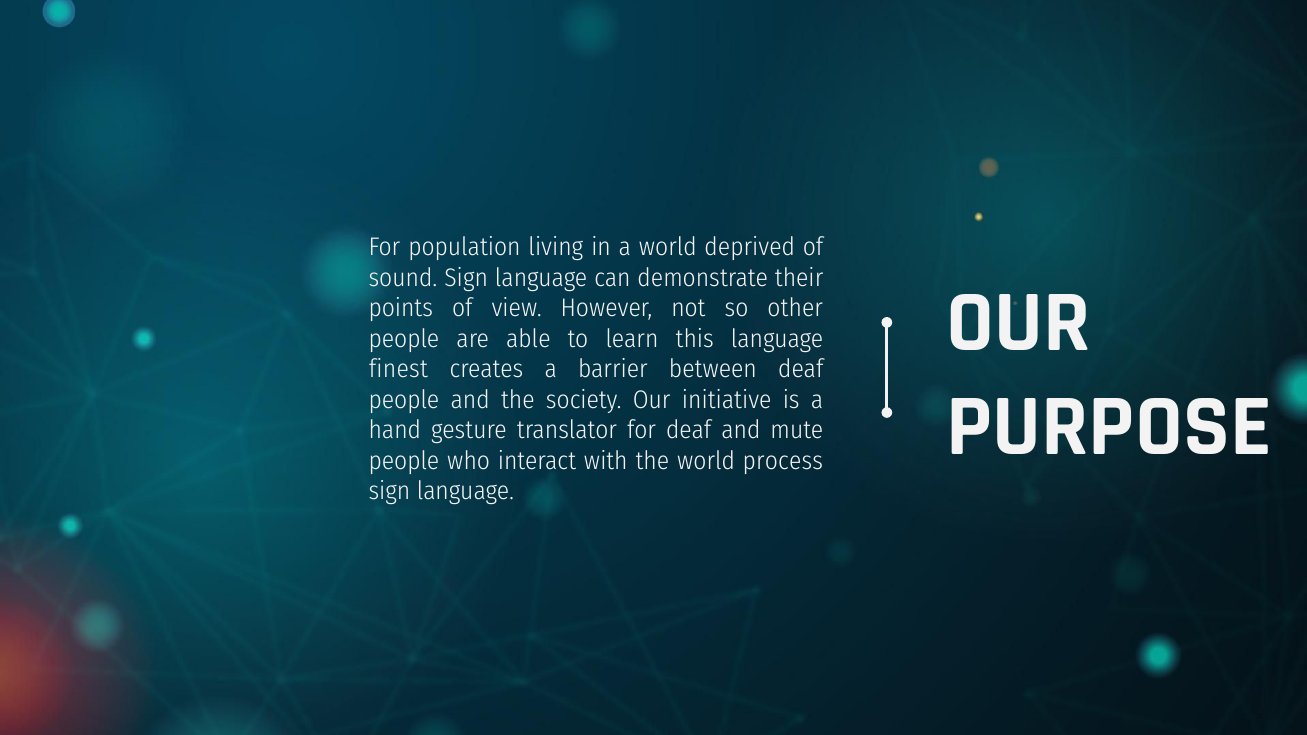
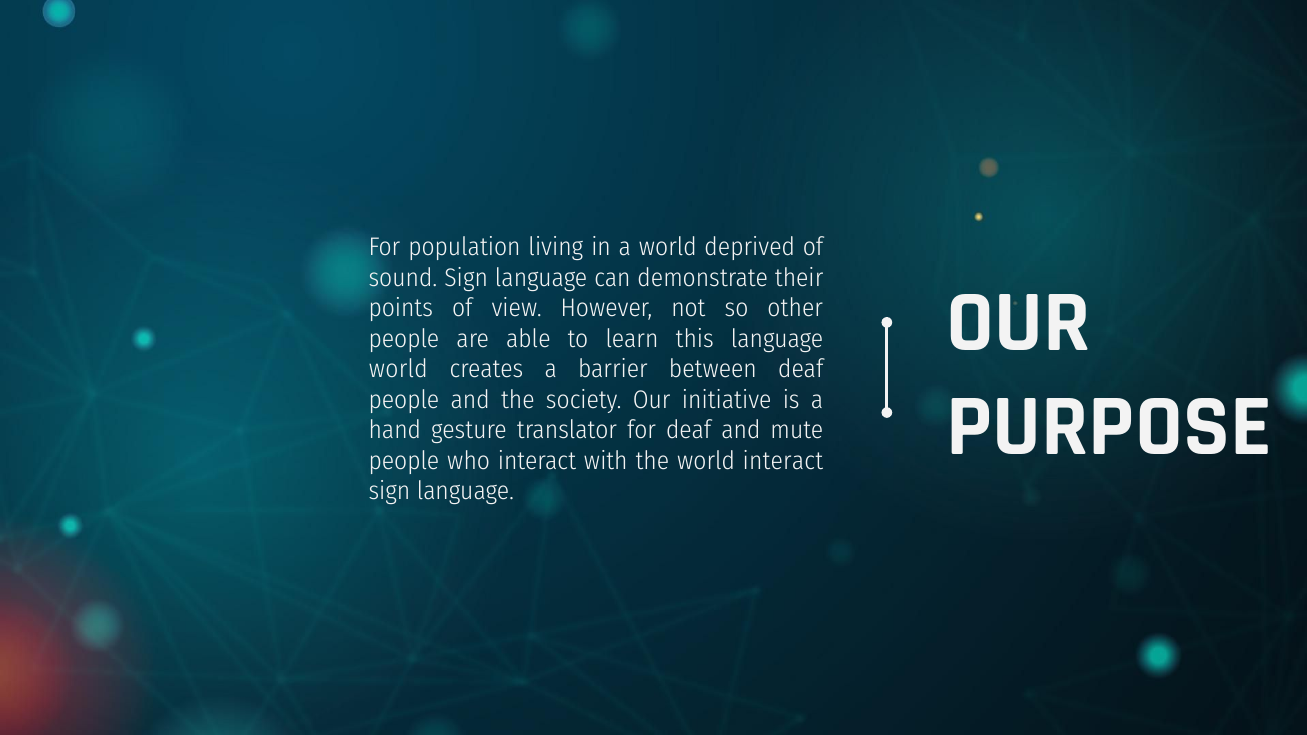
finest at (398, 369): finest -> world
world process: process -> interact
